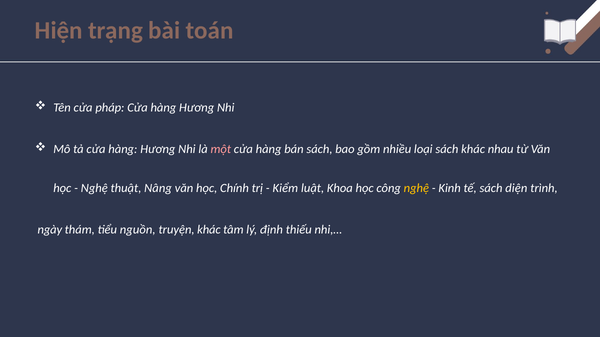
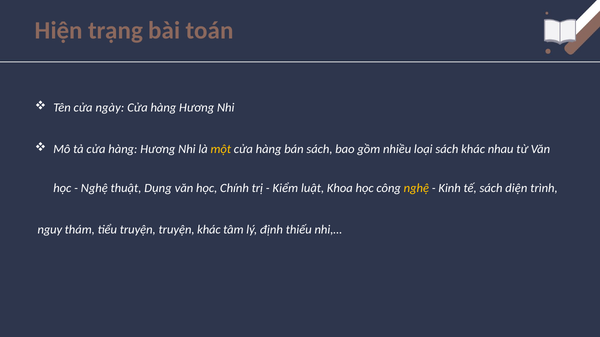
pháp: pháp -> ngày
một colour: pink -> yellow
Nâng: Nâng -> Dụng
ngày: ngày -> nguy
tiểu nguồn: nguồn -> truyện
